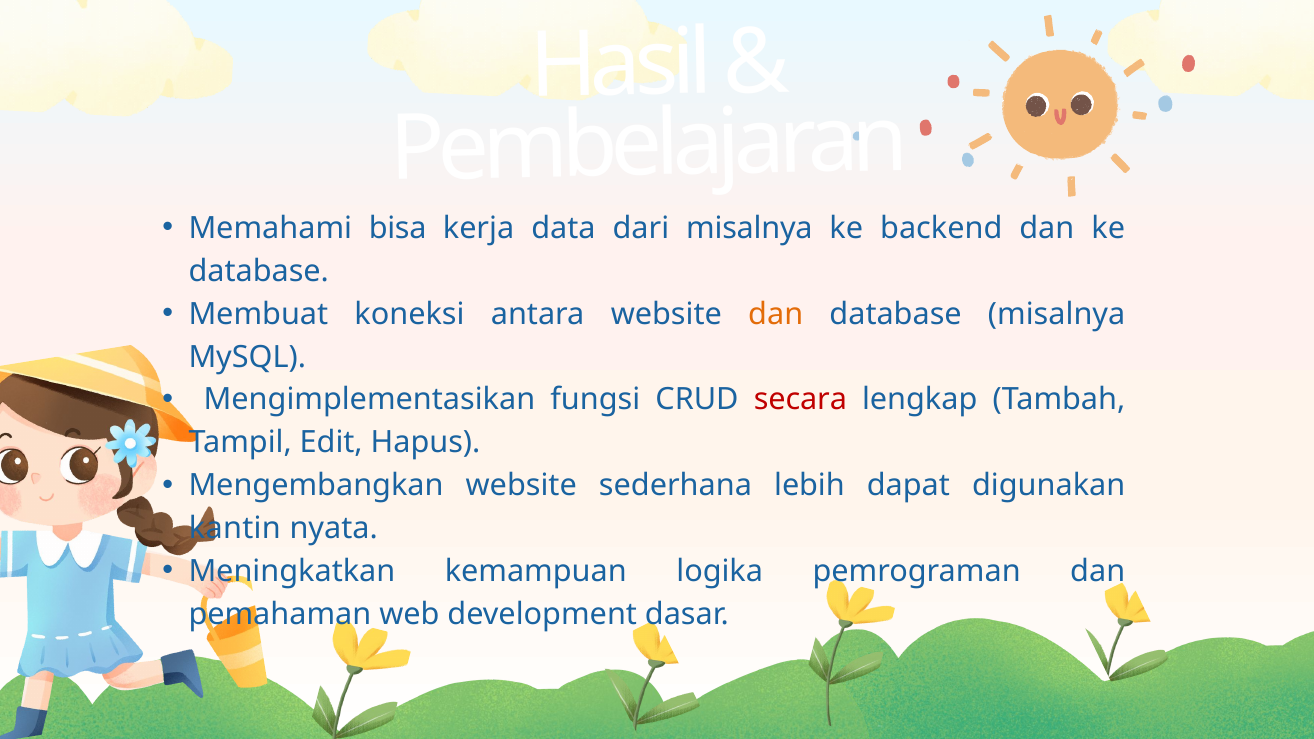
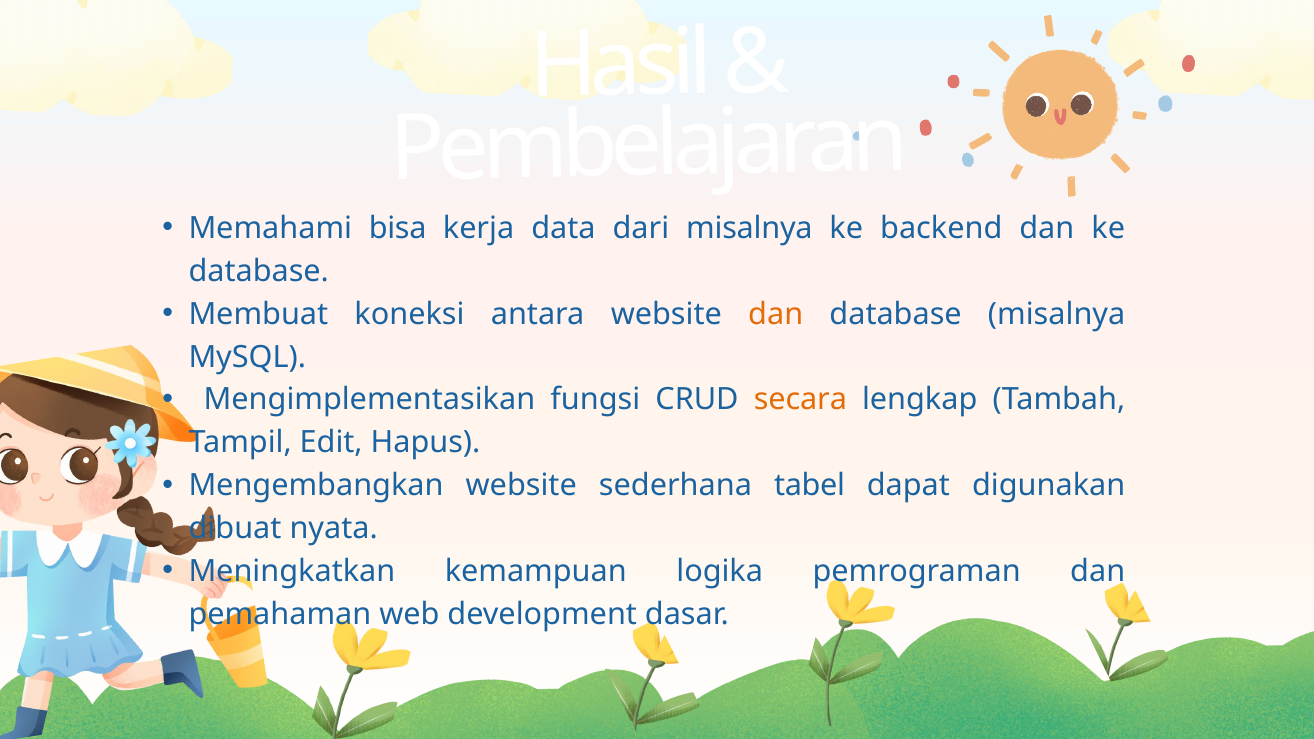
secara colour: red -> orange
lebih: lebih -> tabel
kantin: kantin -> dibuat
